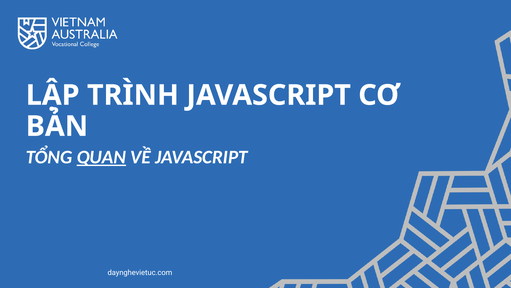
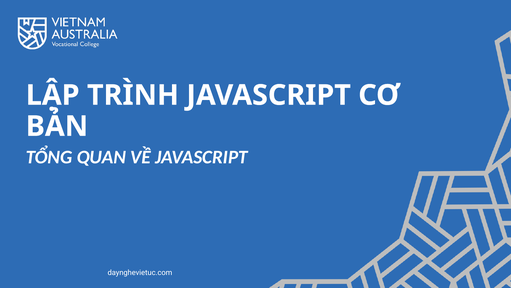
QUAN underline: present -> none
